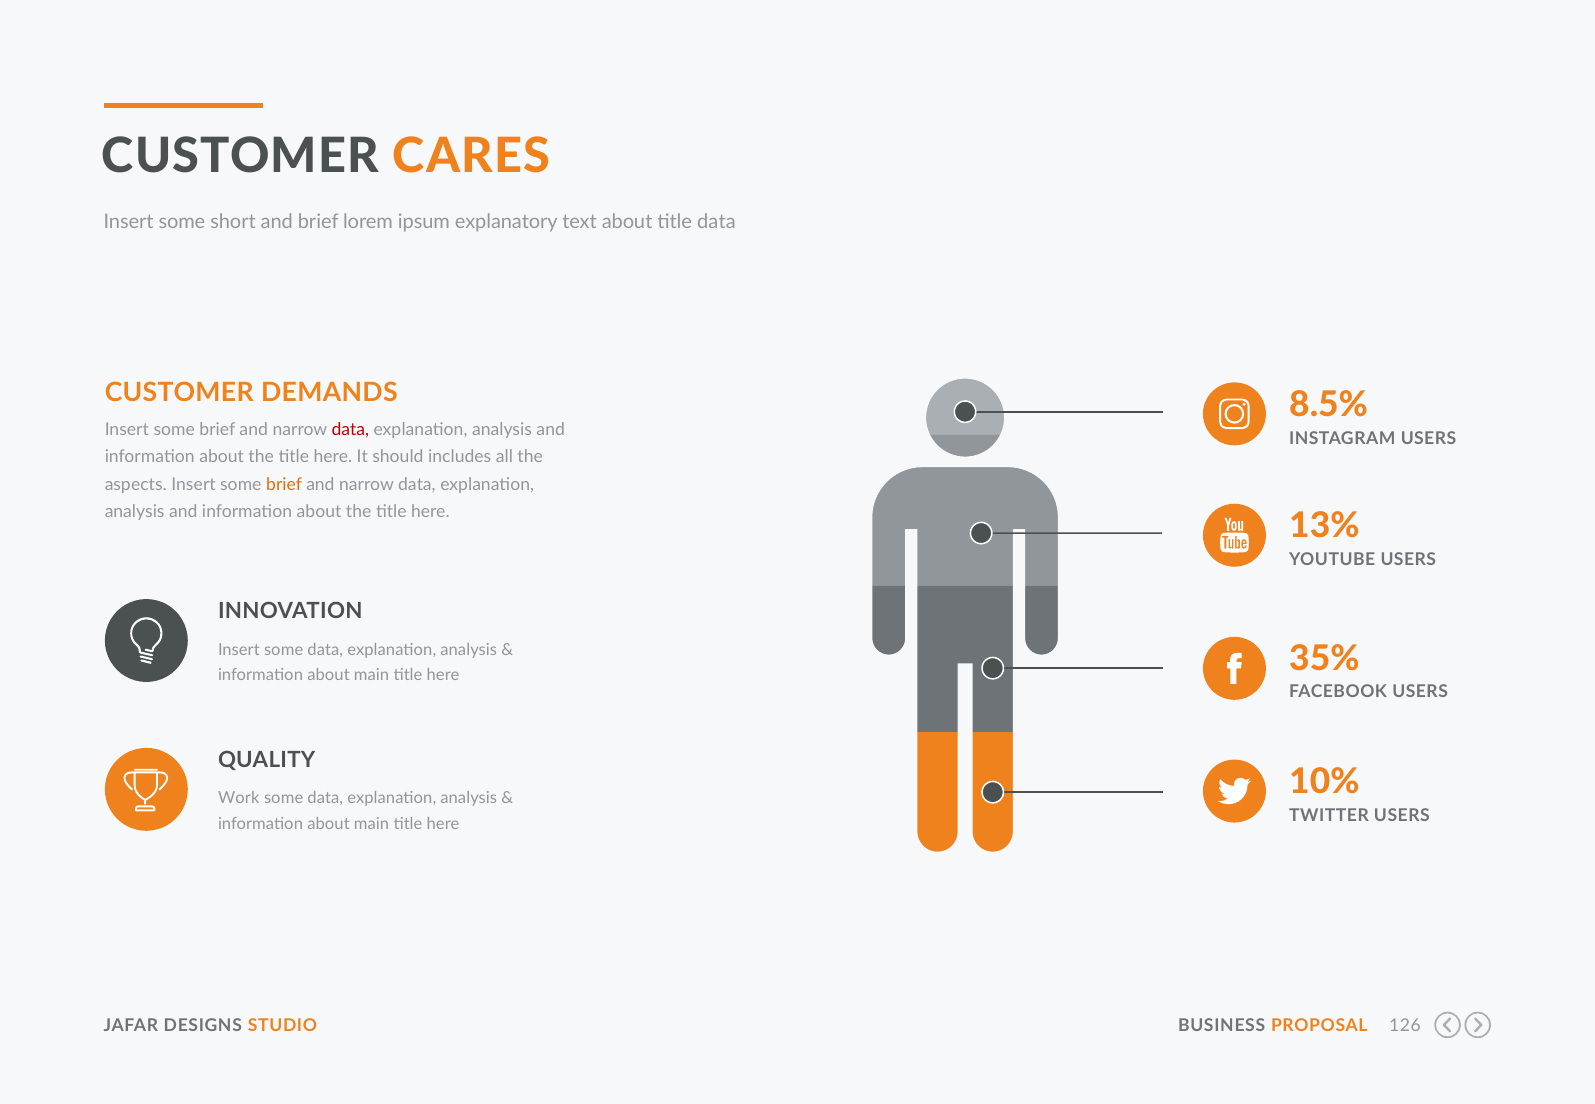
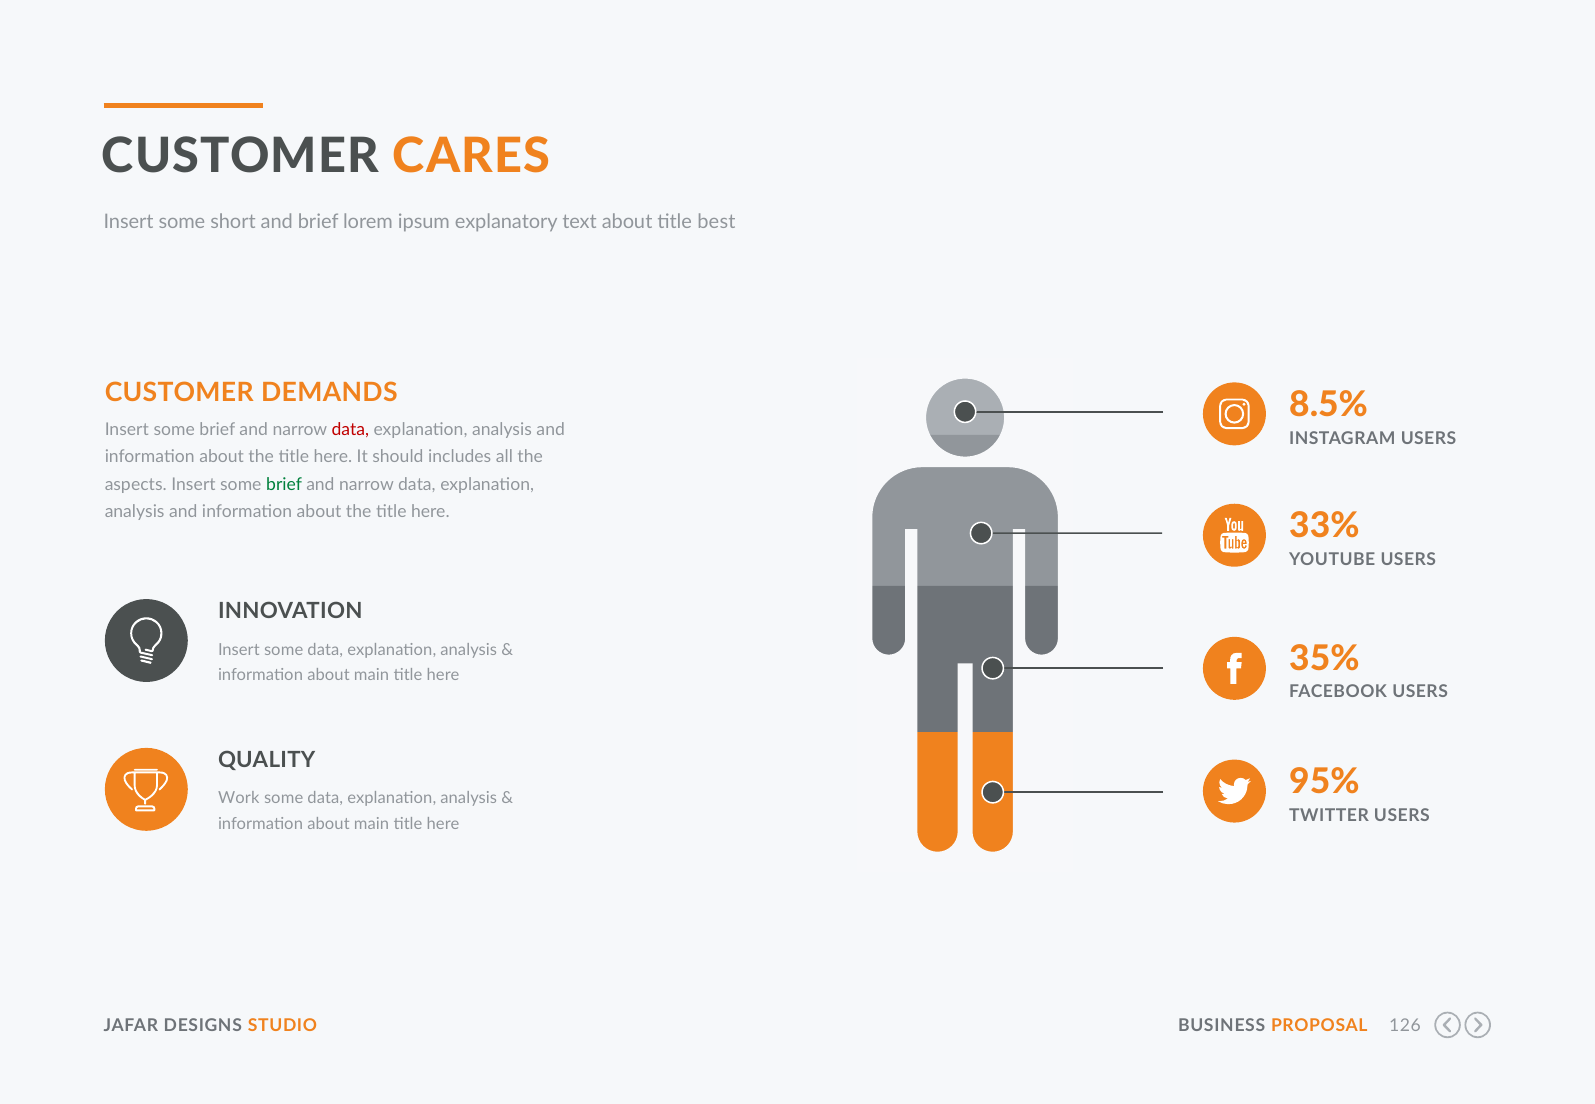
title data: data -> best
brief at (284, 485) colour: orange -> green
13%: 13% -> 33%
10%: 10% -> 95%
